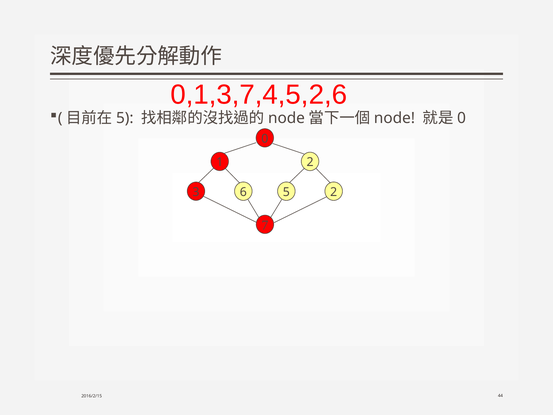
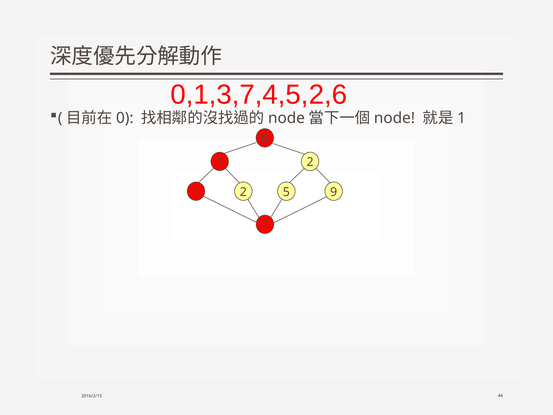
5 at (125, 118): 5 -> 0
0 at (462, 118): 0 -> 1
3 6: 6 -> 2
5 2: 2 -> 9
